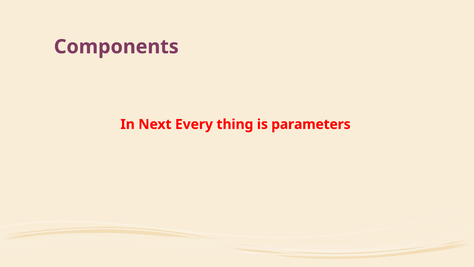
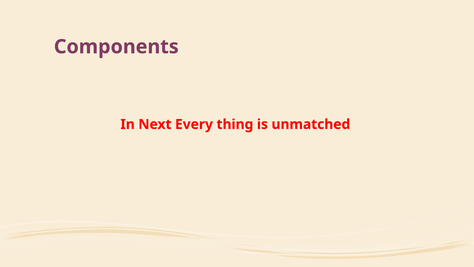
parameters: parameters -> unmatched
